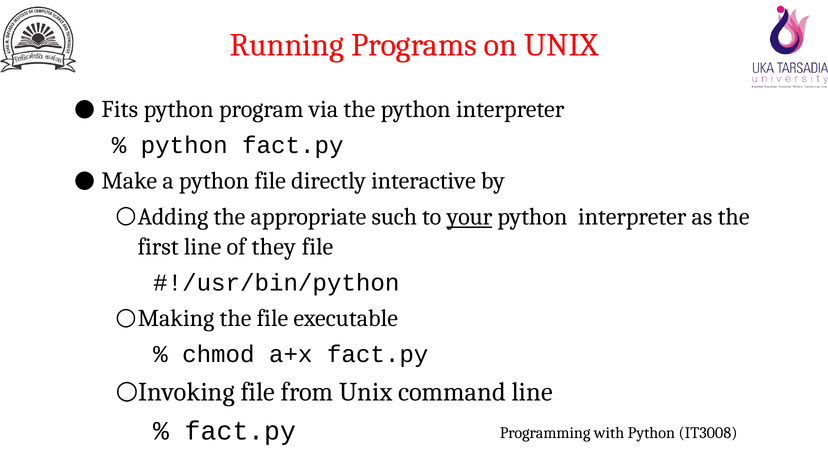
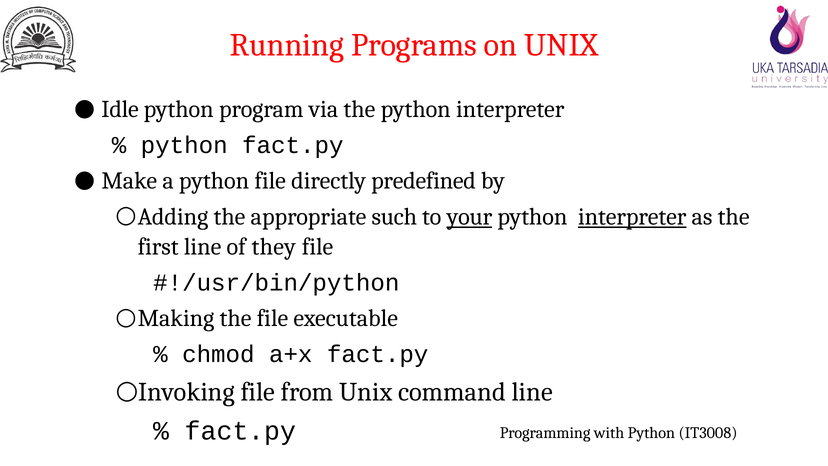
Fits: Fits -> Idle
interactive: interactive -> predefined
interpreter at (632, 217) underline: none -> present
